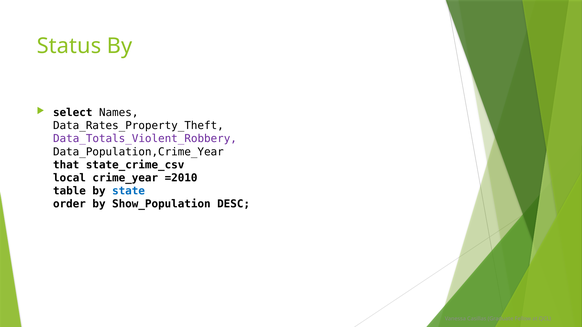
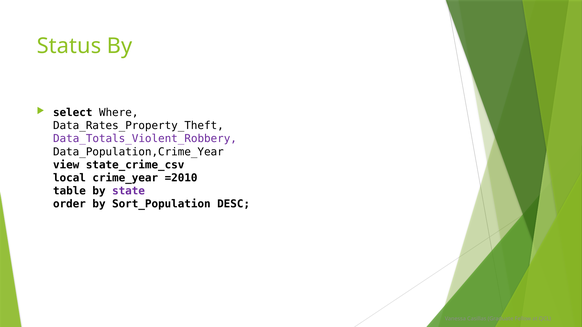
Names: Names -> Where
that: that -> view
state colour: blue -> purple
Show_Population: Show_Population -> Sort_Population
